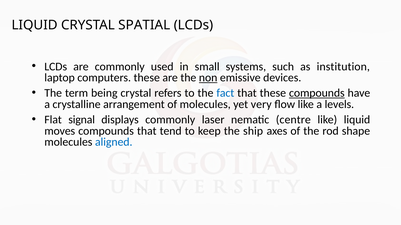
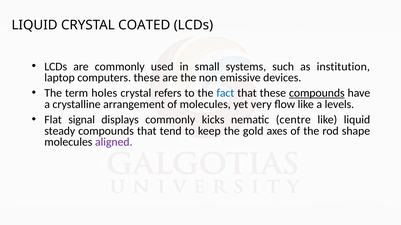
SPATIAL: SPATIAL -> COATED
non underline: present -> none
being: being -> holes
laser: laser -> kicks
moves: moves -> steady
ship: ship -> gold
aligned colour: blue -> purple
